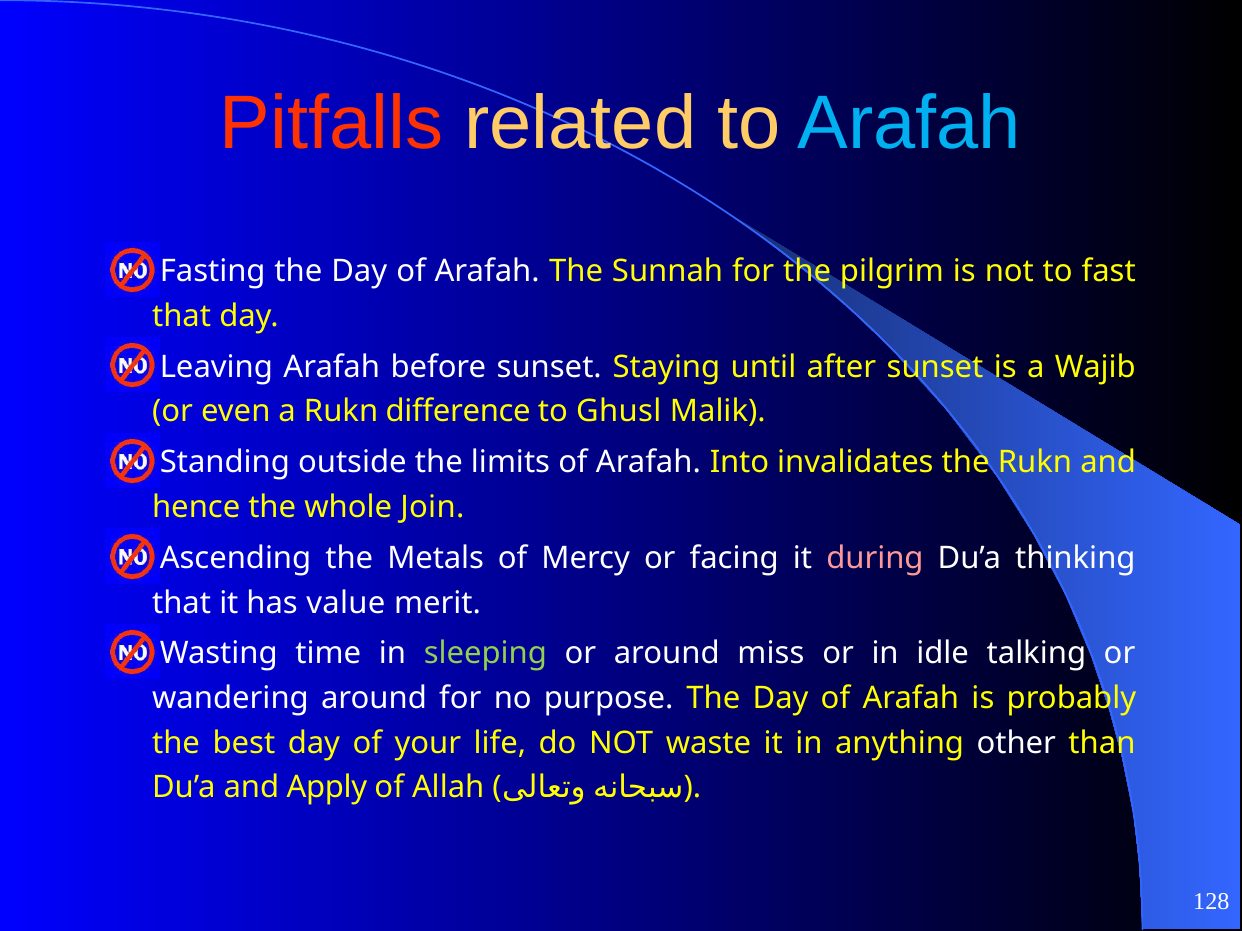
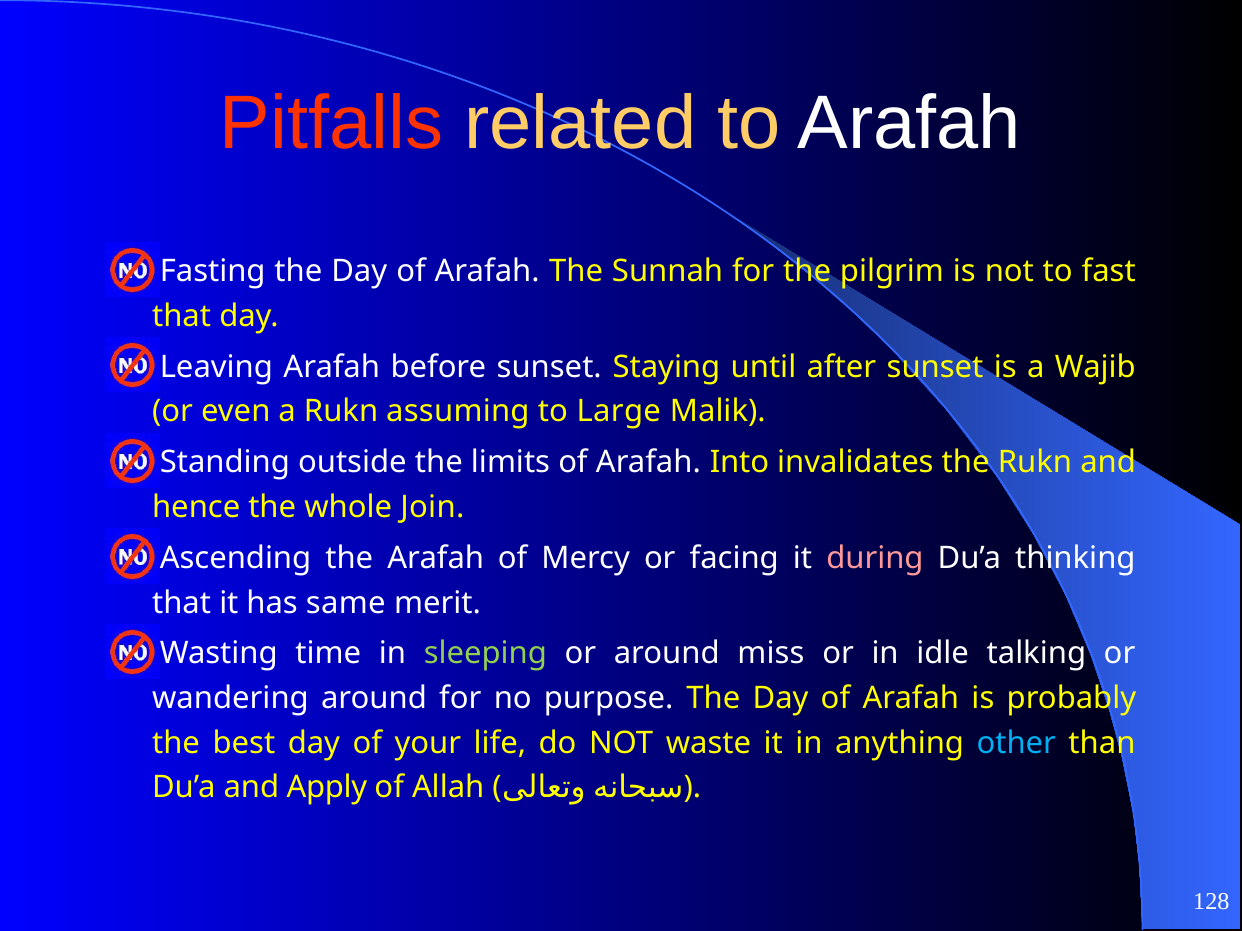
Arafah at (909, 123) colour: light blue -> white
difference: difference -> assuming
Ghusl: Ghusl -> Large
the Metals: Metals -> Arafah
value: value -> same
other colour: white -> light blue
